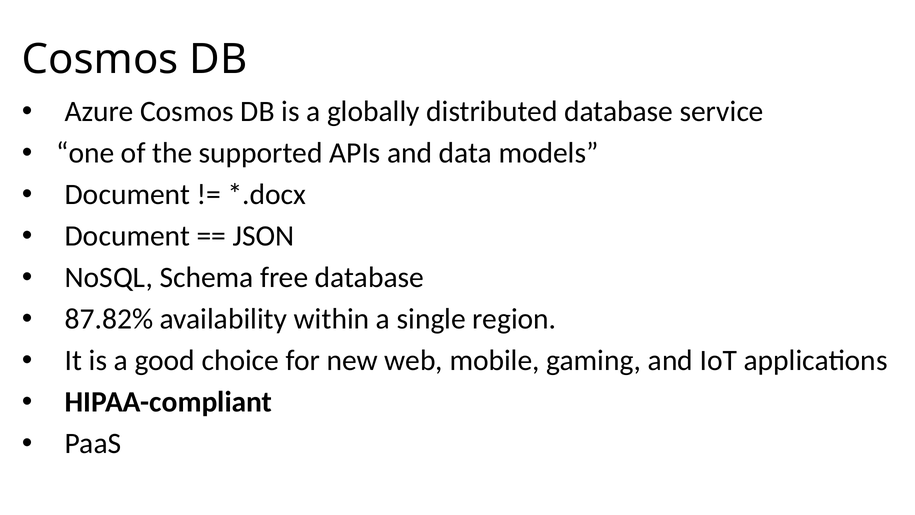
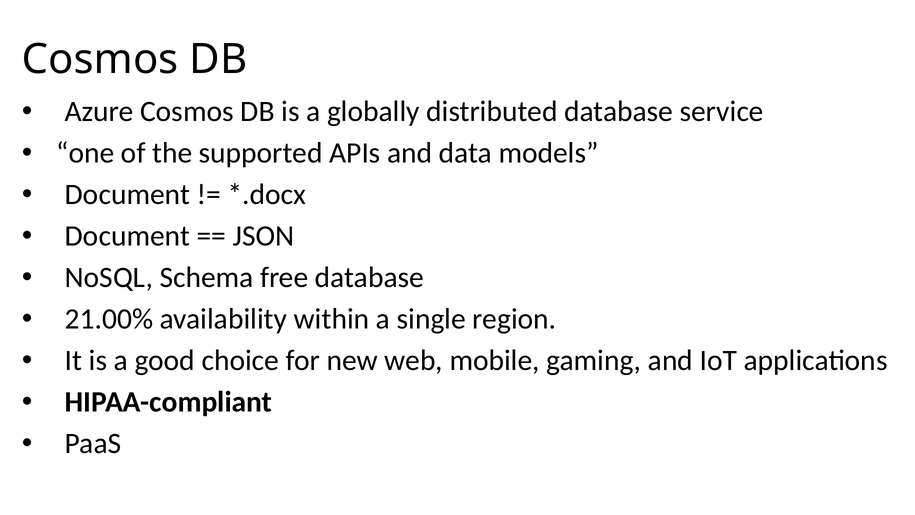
87.82%: 87.82% -> 21.00%
